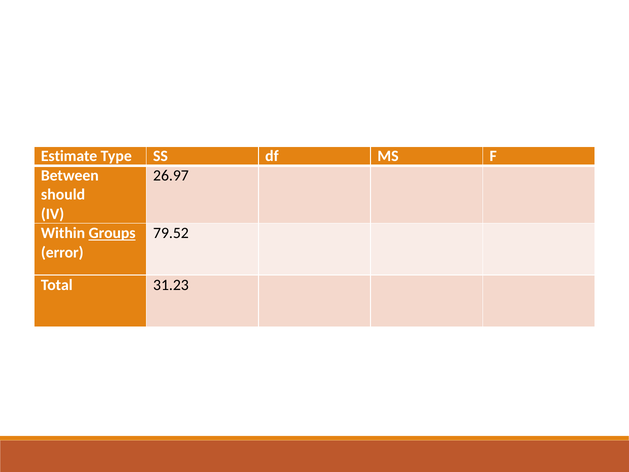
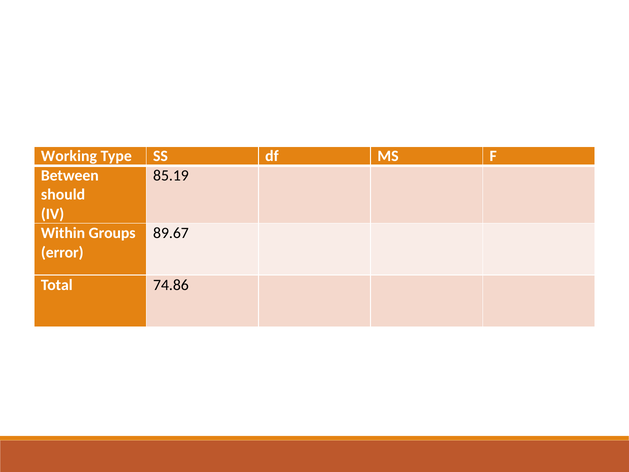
Estimate: Estimate -> Working
26.97: 26.97 -> 85.19
Groups underline: present -> none
79.52: 79.52 -> 89.67
31.23: 31.23 -> 74.86
